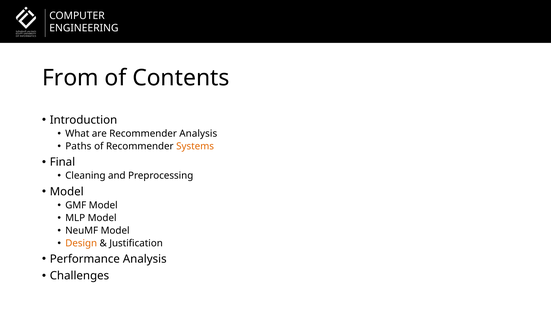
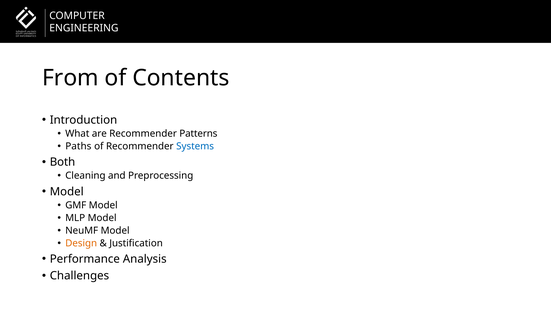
Recommender Analysis: Analysis -> Patterns
Systems colour: orange -> blue
Final: Final -> Both
